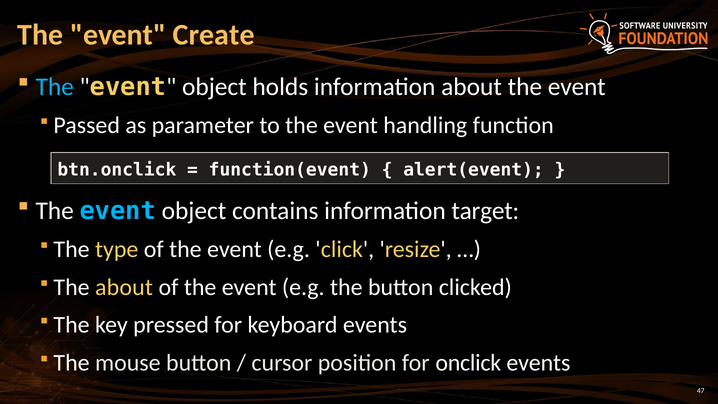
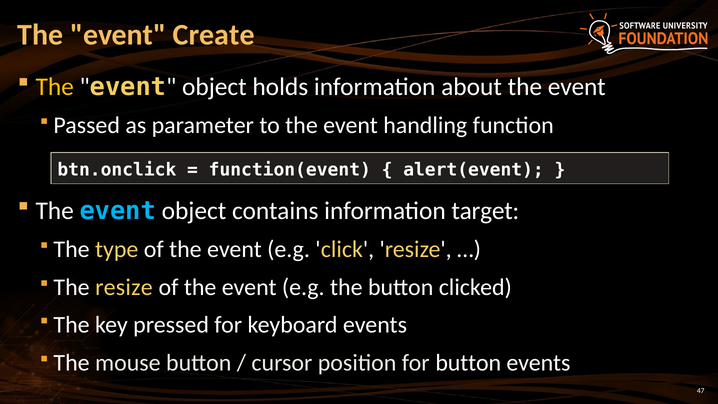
The at (55, 87) colour: light blue -> yellow
The about: about -> resize
for onclick: onclick -> button
